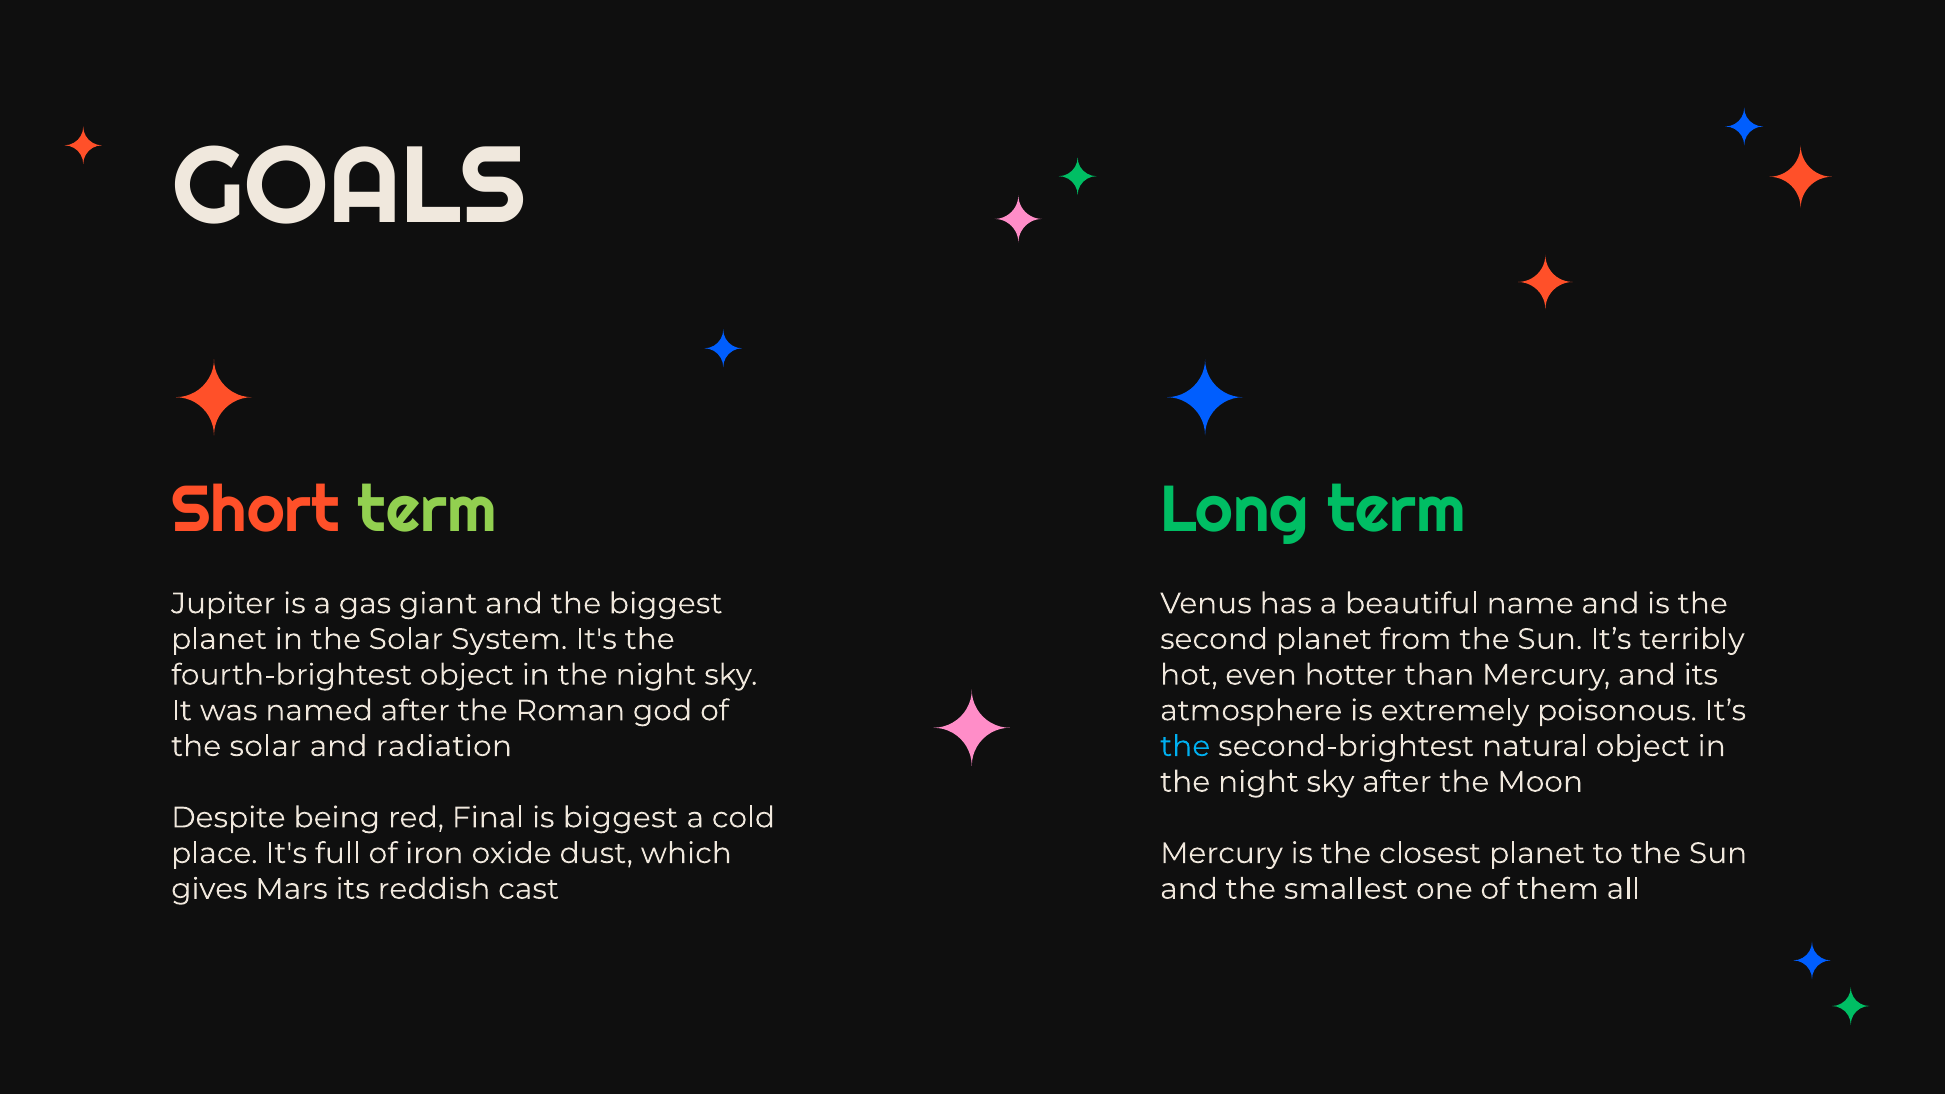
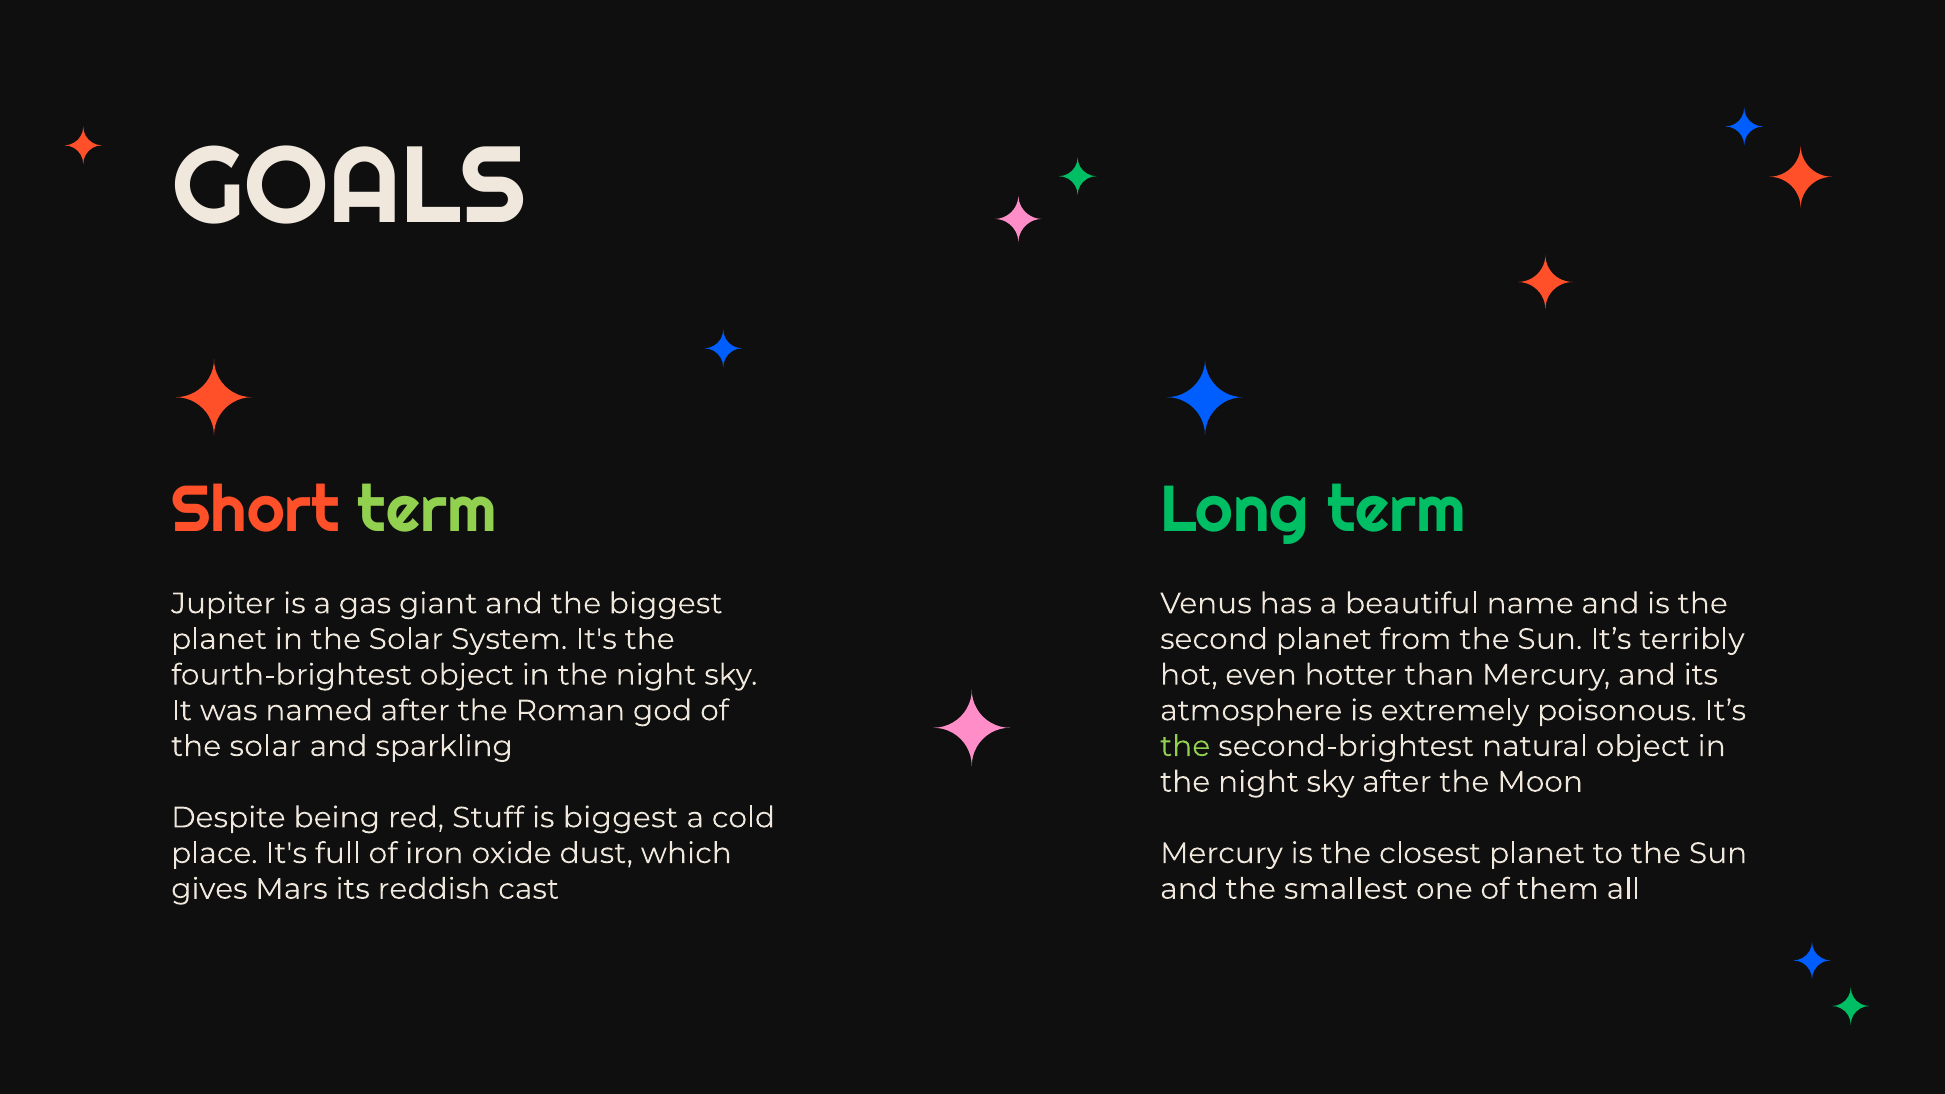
radiation: radiation -> sparkling
the at (1185, 746) colour: light blue -> light green
Final: Final -> Stuff
